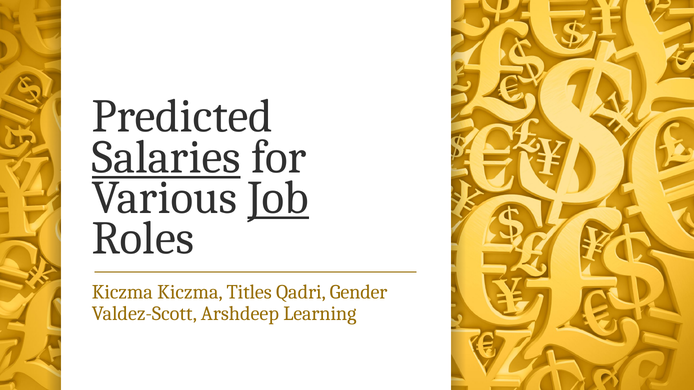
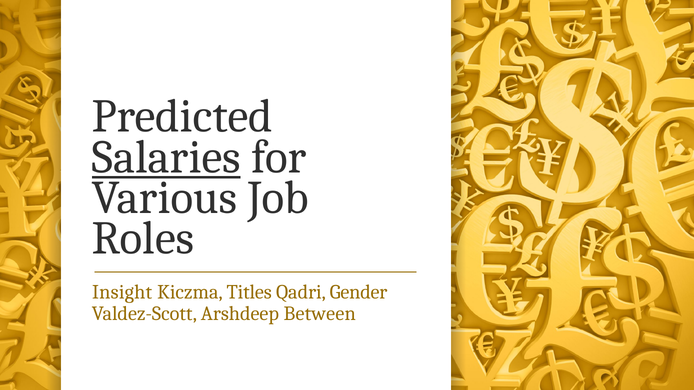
Job underline: present -> none
Kiczma at (122, 292): Kiczma -> Insight
Learning: Learning -> Between
